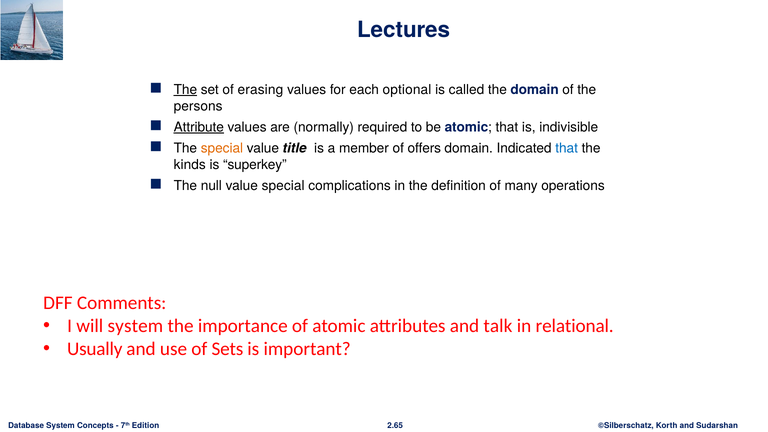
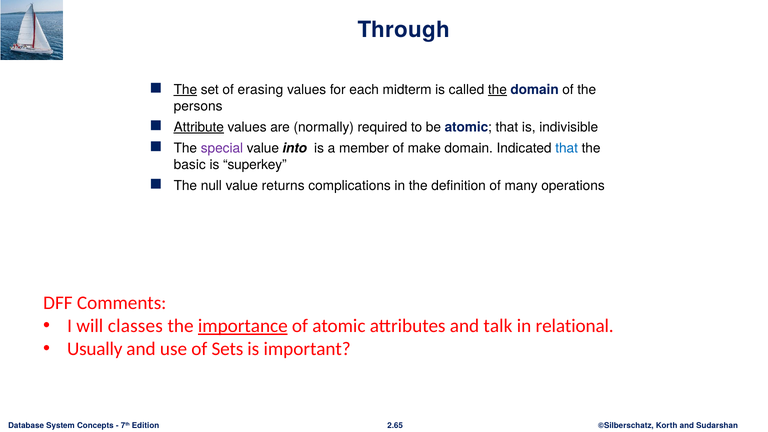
Lectures: Lectures -> Through
optional: optional -> midterm
the at (497, 90) underline: none -> present
special at (222, 148) colour: orange -> purple
title: title -> into
offers: offers -> make
kinds: kinds -> basic
value special: special -> returns
will system: system -> classes
importance underline: none -> present
